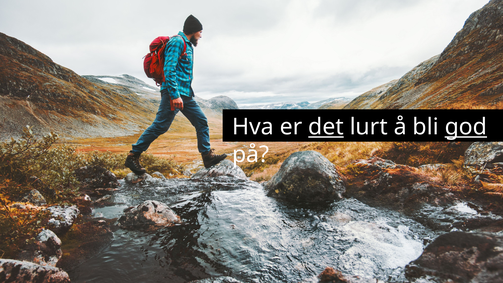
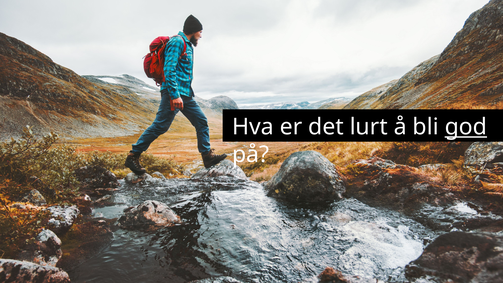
det underline: present -> none
